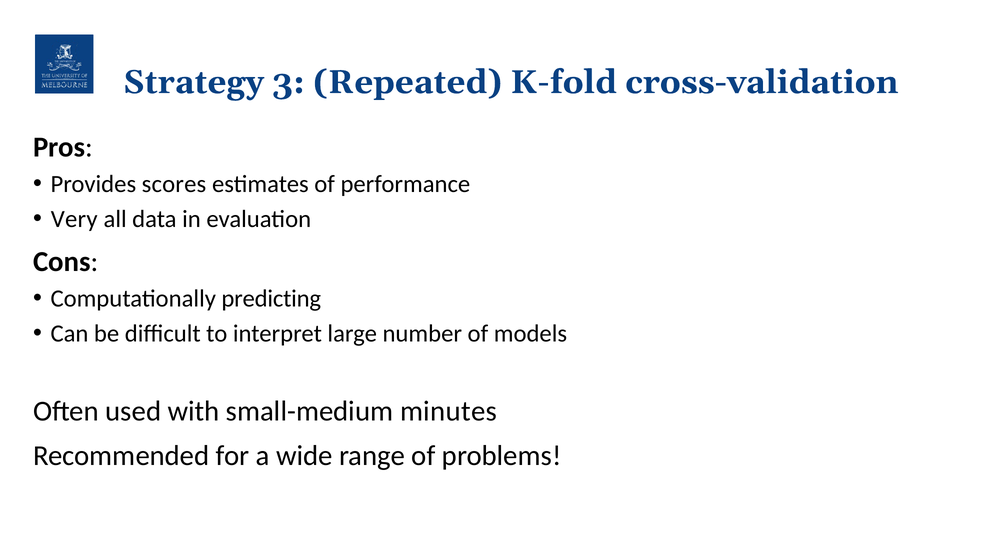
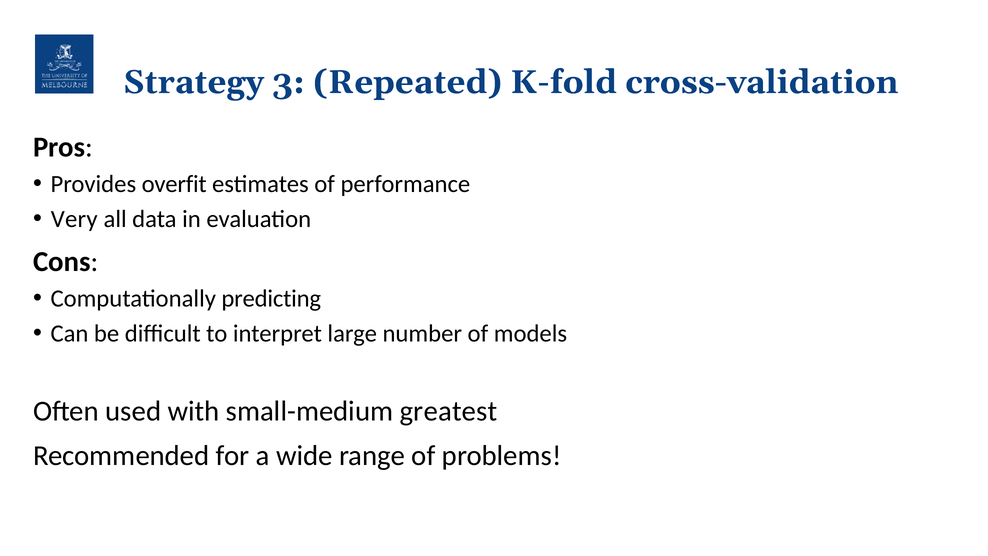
scores: scores -> overfit
minutes: minutes -> greatest
